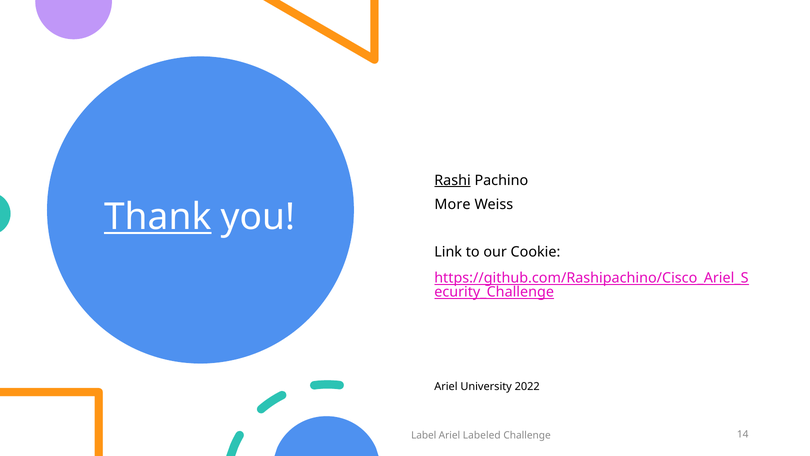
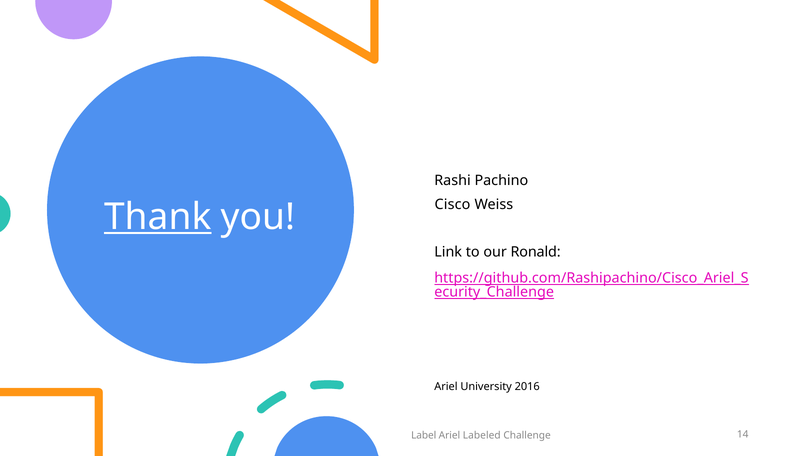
Rashi underline: present -> none
More: More -> Cisco
Cookie: Cookie -> Ronald
2022: 2022 -> 2016
